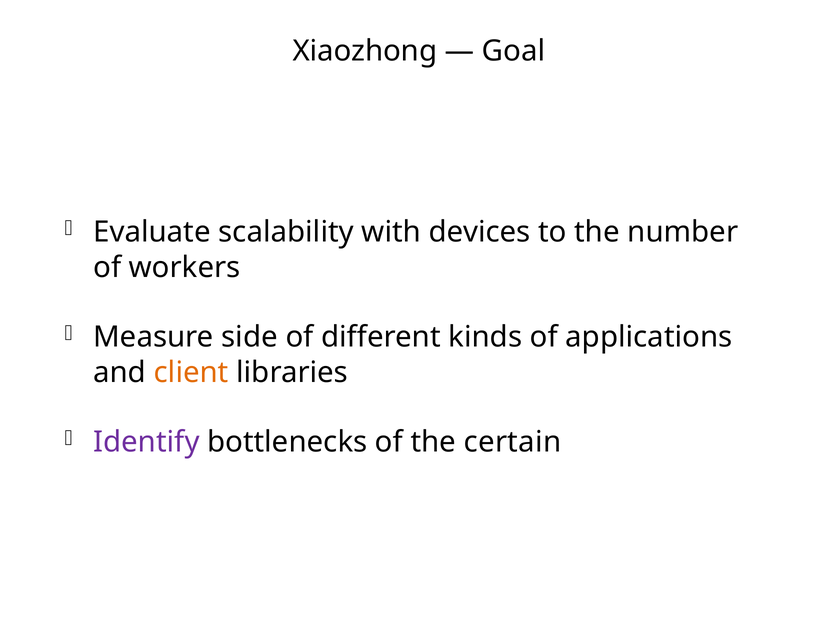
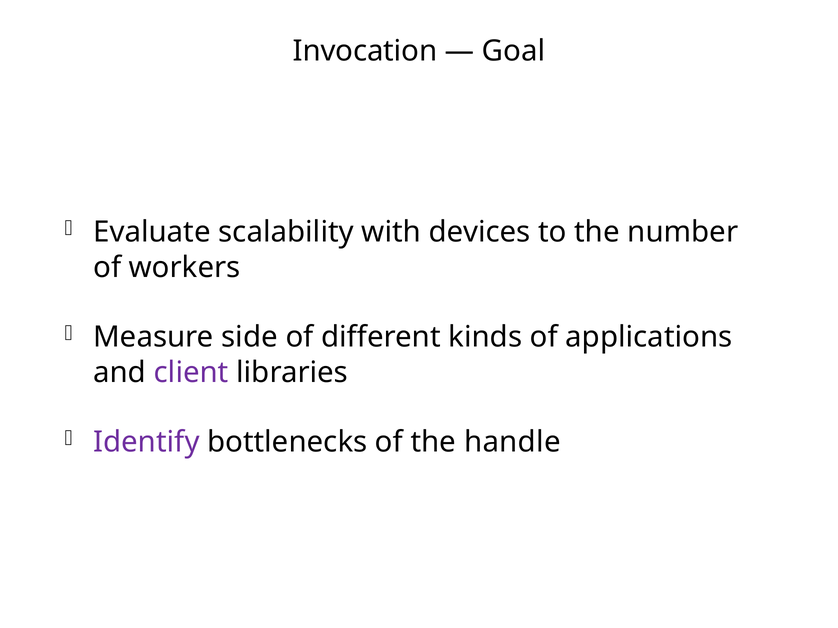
Xiaozhong: Xiaozhong -> Invocation
client colour: orange -> purple
certain: certain -> handle
